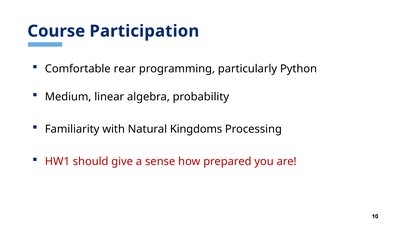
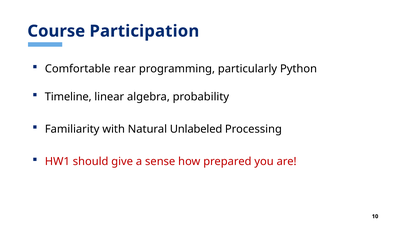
Medium: Medium -> Timeline
Kingdoms: Kingdoms -> Unlabeled
